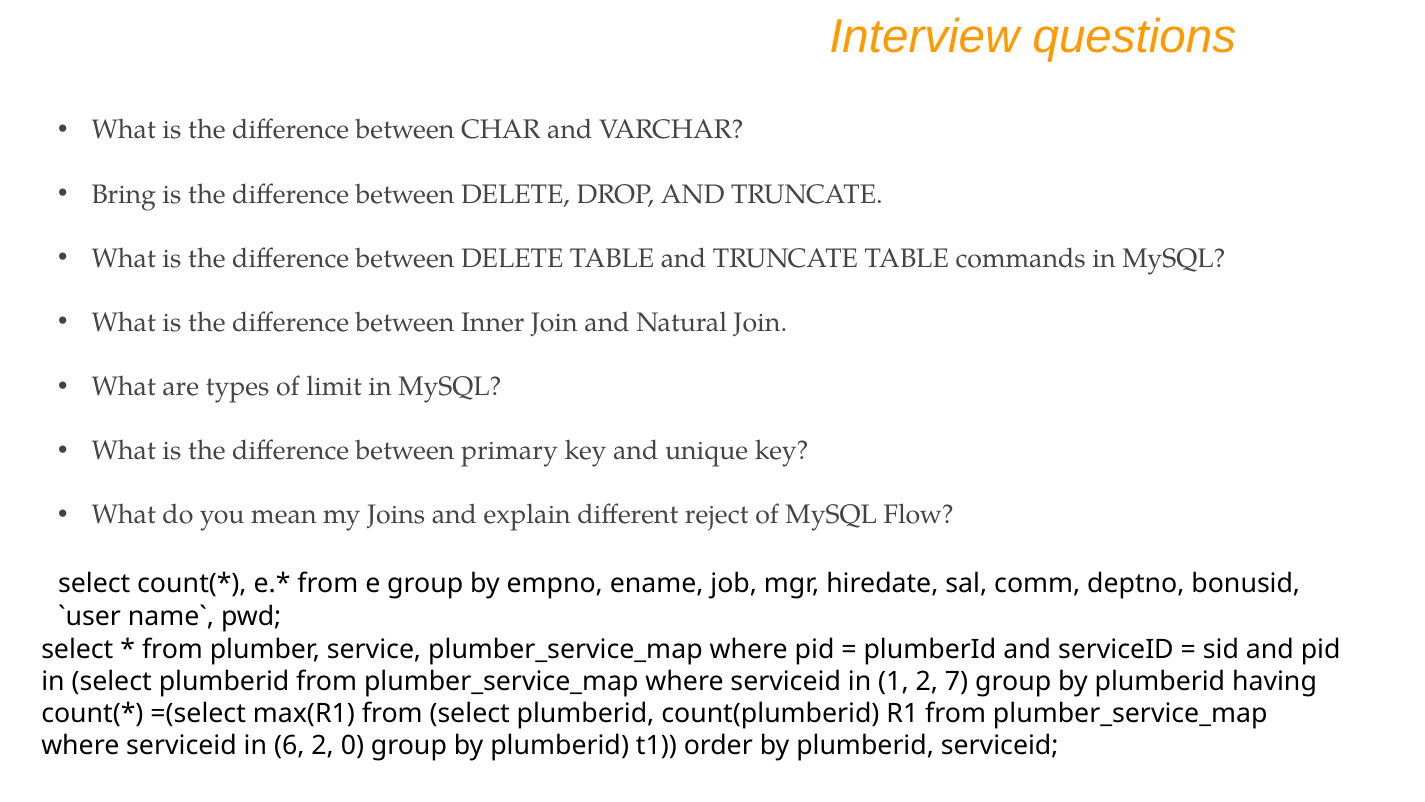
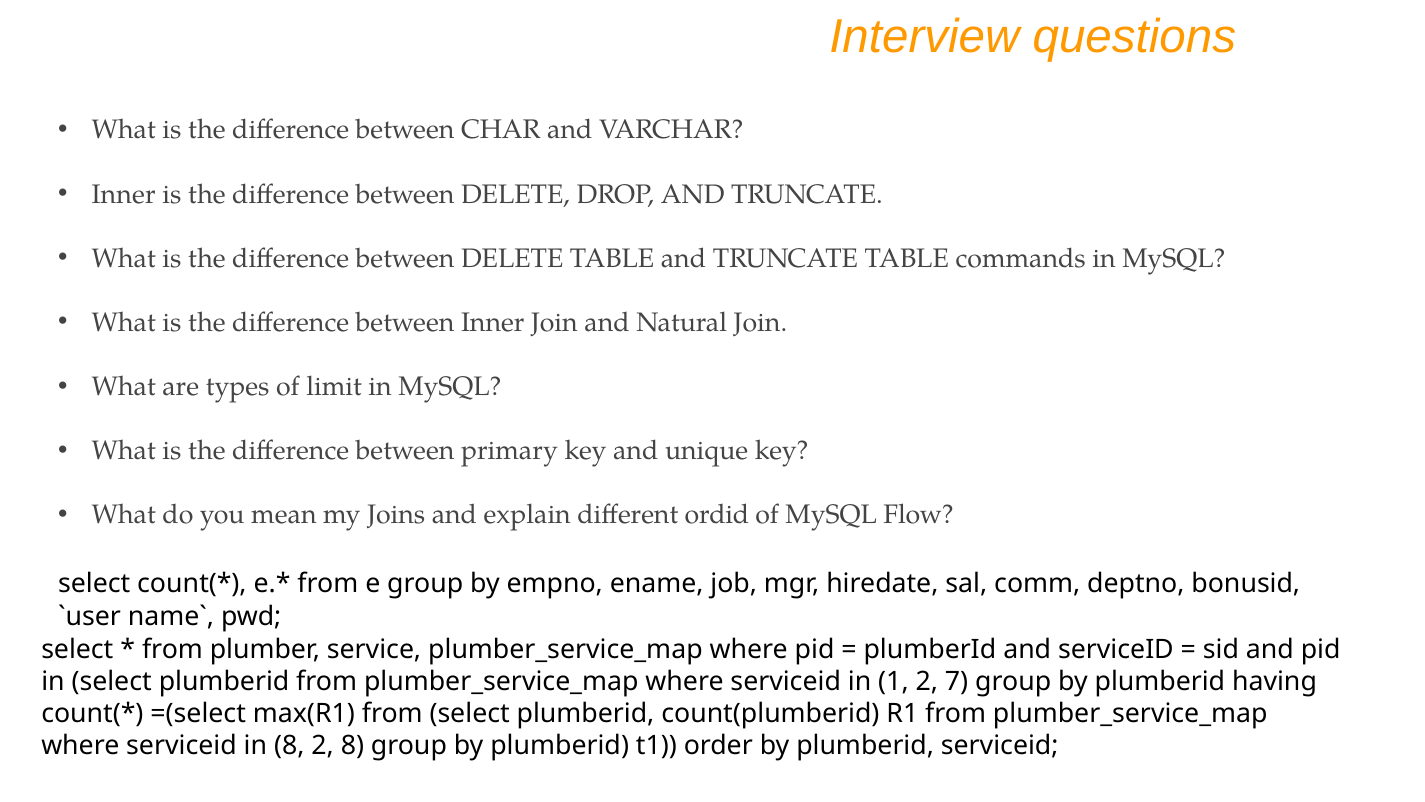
Bring at (124, 194): Bring -> Inner
reject: reject -> ordid
in 6: 6 -> 8
2 0: 0 -> 8
